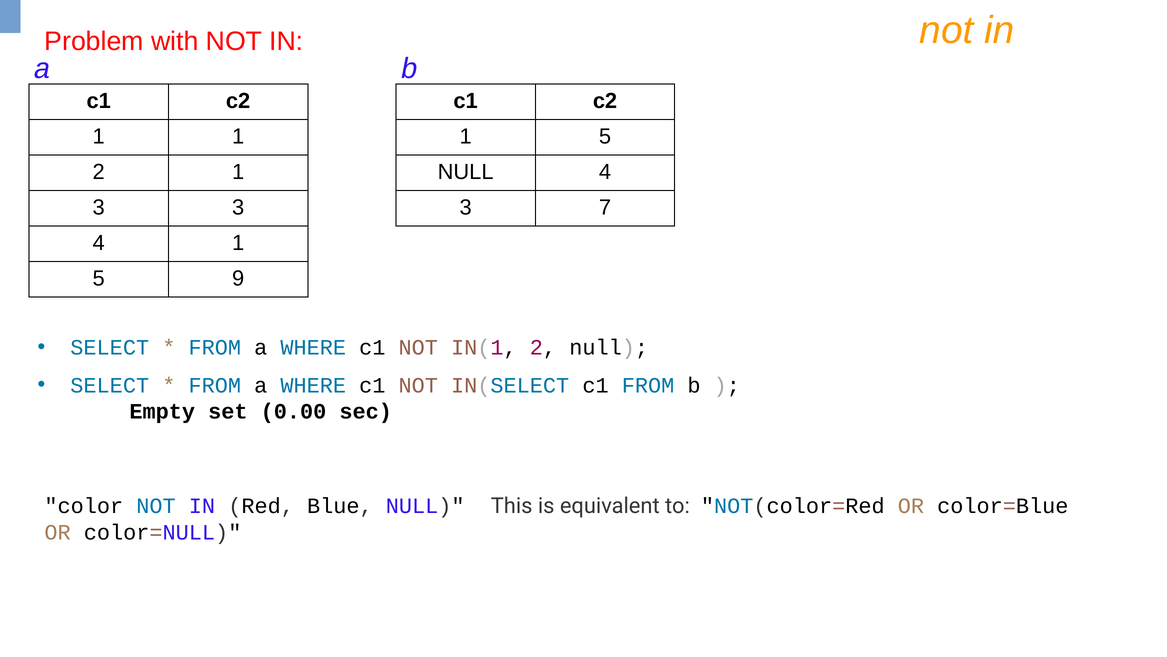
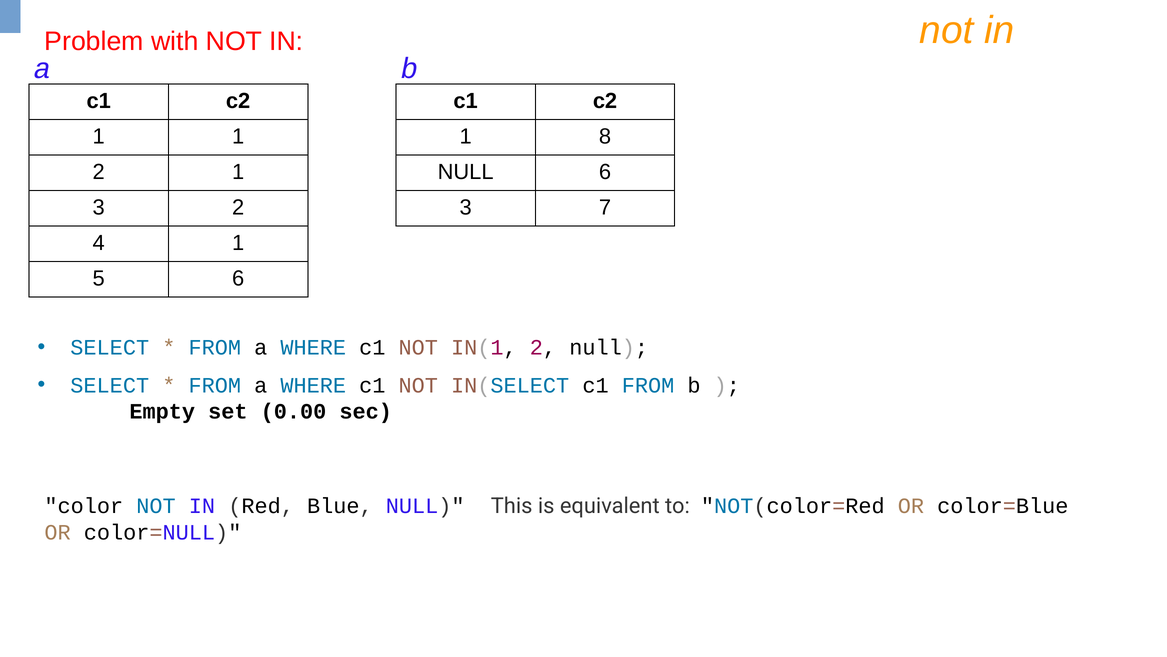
5 at (605, 136): 5 -> 8
NULL 4: 4 -> 6
3 3: 3 -> 2
5 9: 9 -> 6
